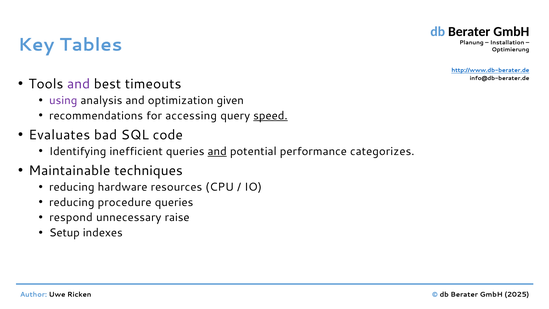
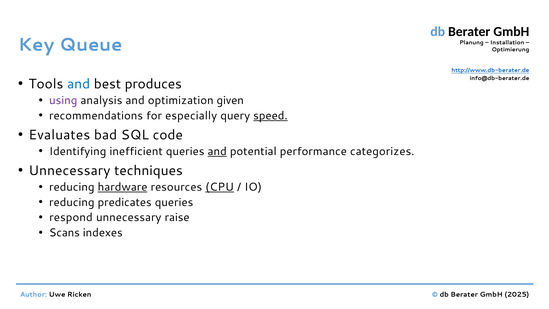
Tables: Tables -> Queue
and at (79, 84) colour: purple -> blue
timeouts: timeouts -> produces
accessing: accessing -> especially
Maintainable at (69, 171): Maintainable -> Unnecessary
hardware underline: none -> present
CPU underline: none -> present
procedure: procedure -> predicates
Setup: Setup -> Scans
